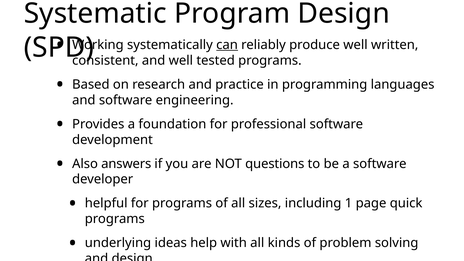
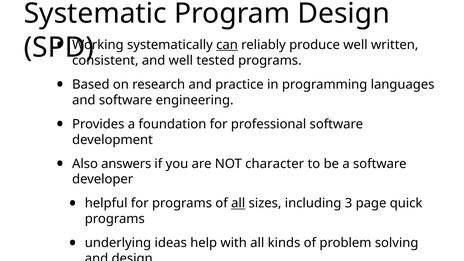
questions: questions -> character
all at (238, 203) underline: none -> present
1: 1 -> 3
